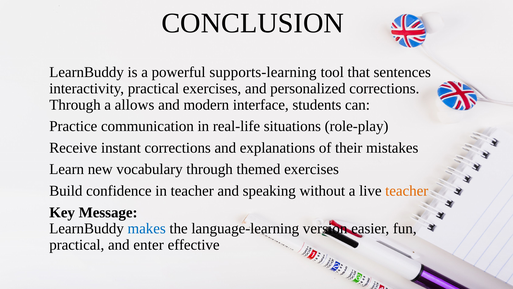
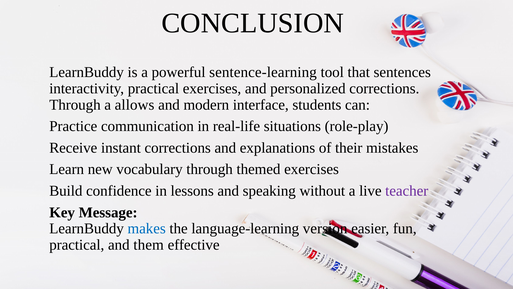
supports-learning: supports-learning -> sentence-learning
in teacher: teacher -> lessons
teacher at (407, 191) colour: orange -> purple
enter: enter -> them
